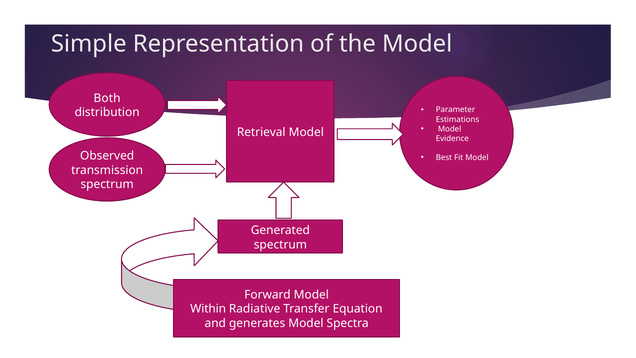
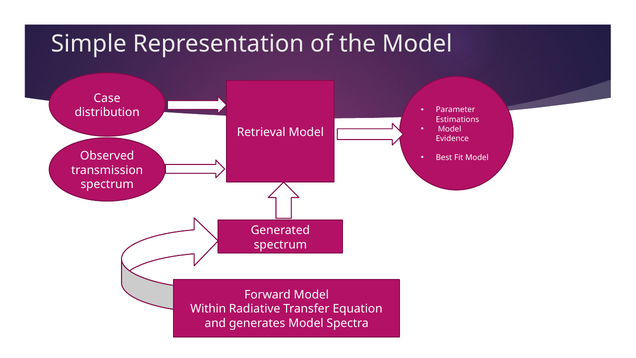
Both: Both -> Case
